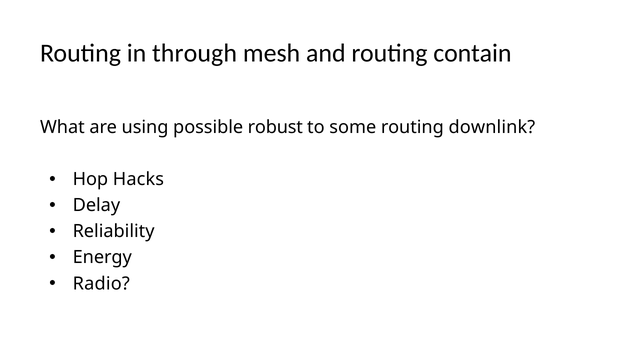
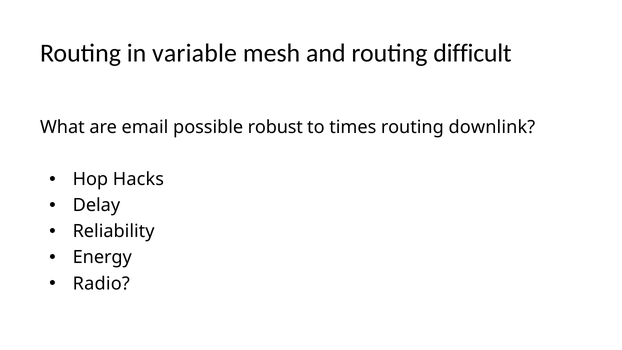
through: through -> variable
contain: contain -> difficult
using: using -> email
some: some -> times
